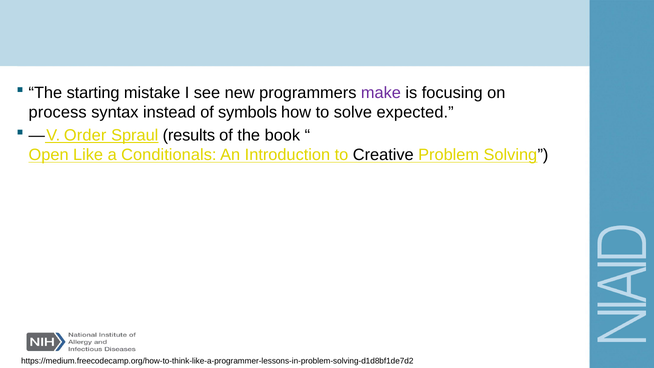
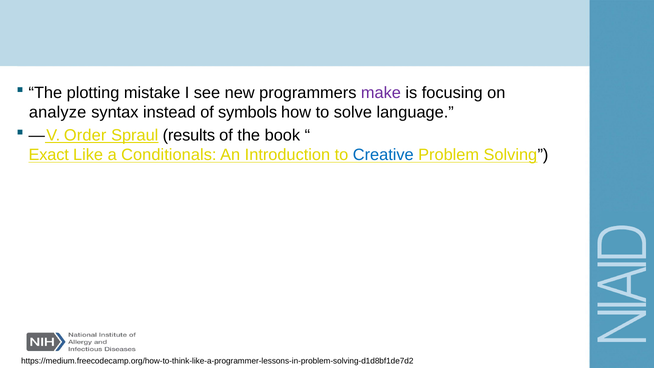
starting: starting -> plotting
process: process -> analyze
expected: expected -> language
Open: Open -> Exact
Creative colour: black -> blue
